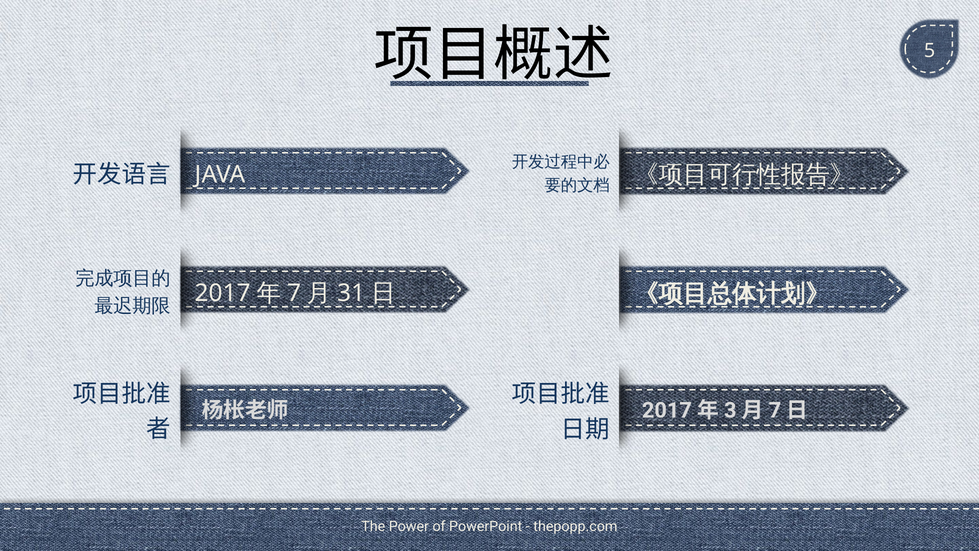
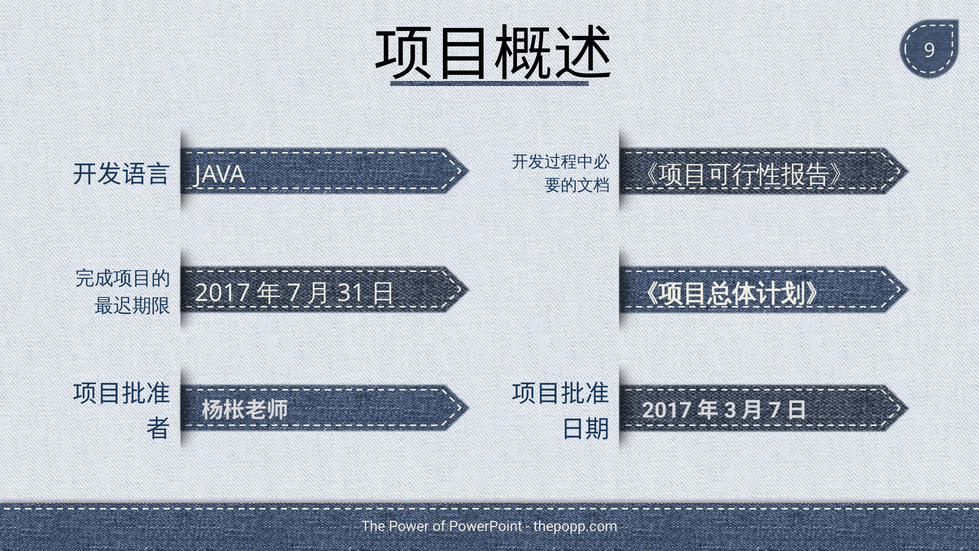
5: 5 -> 9
